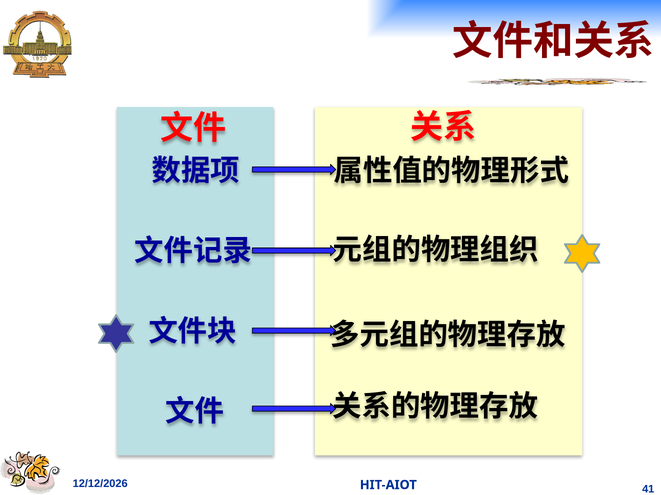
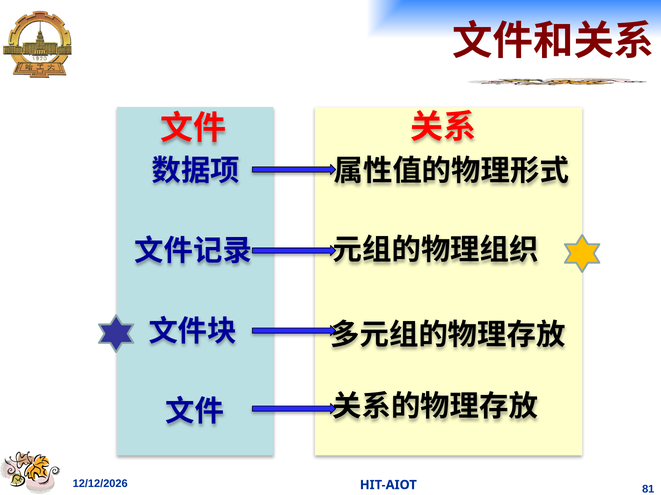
41: 41 -> 81
